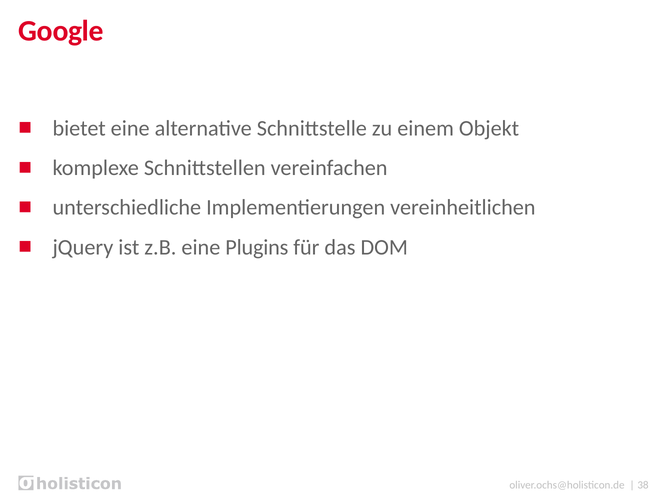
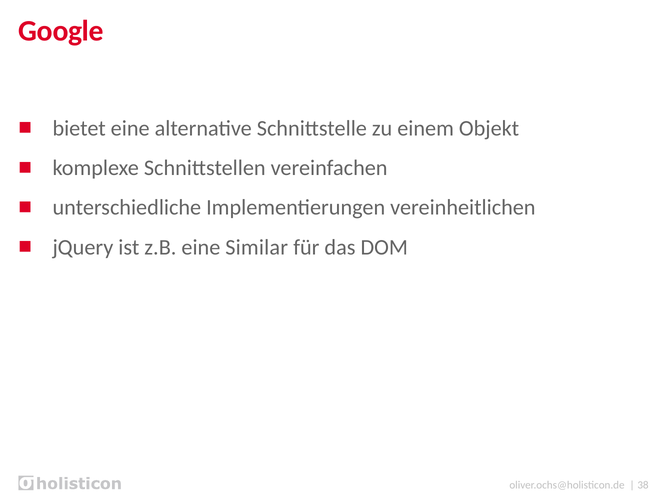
Plugins: Plugins -> Similar
